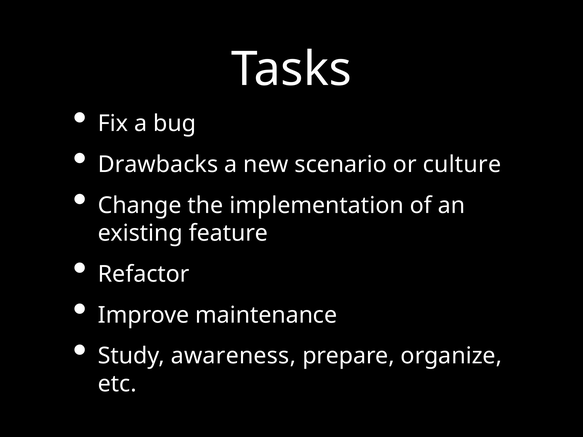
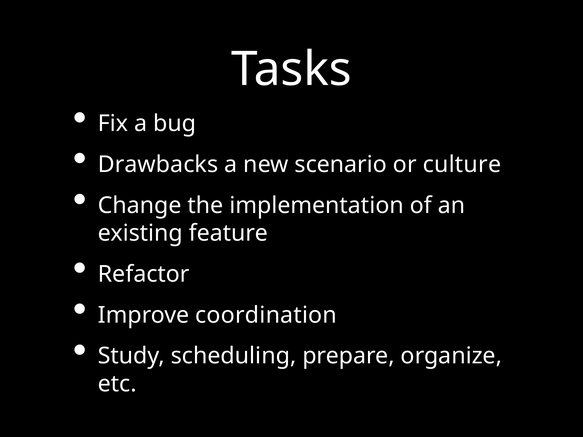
maintenance: maintenance -> coordination
awareness: awareness -> scheduling
